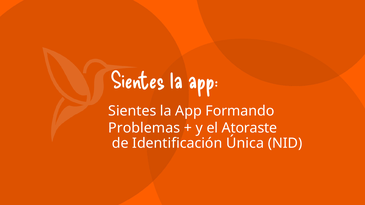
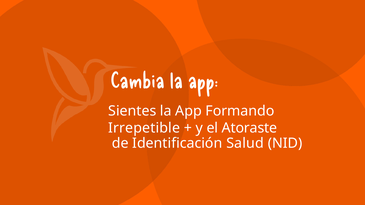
Sientes at (138, 81): Sientes -> Cambia
Problemas: Problemas -> Irrepetible
Única: Única -> Salud
